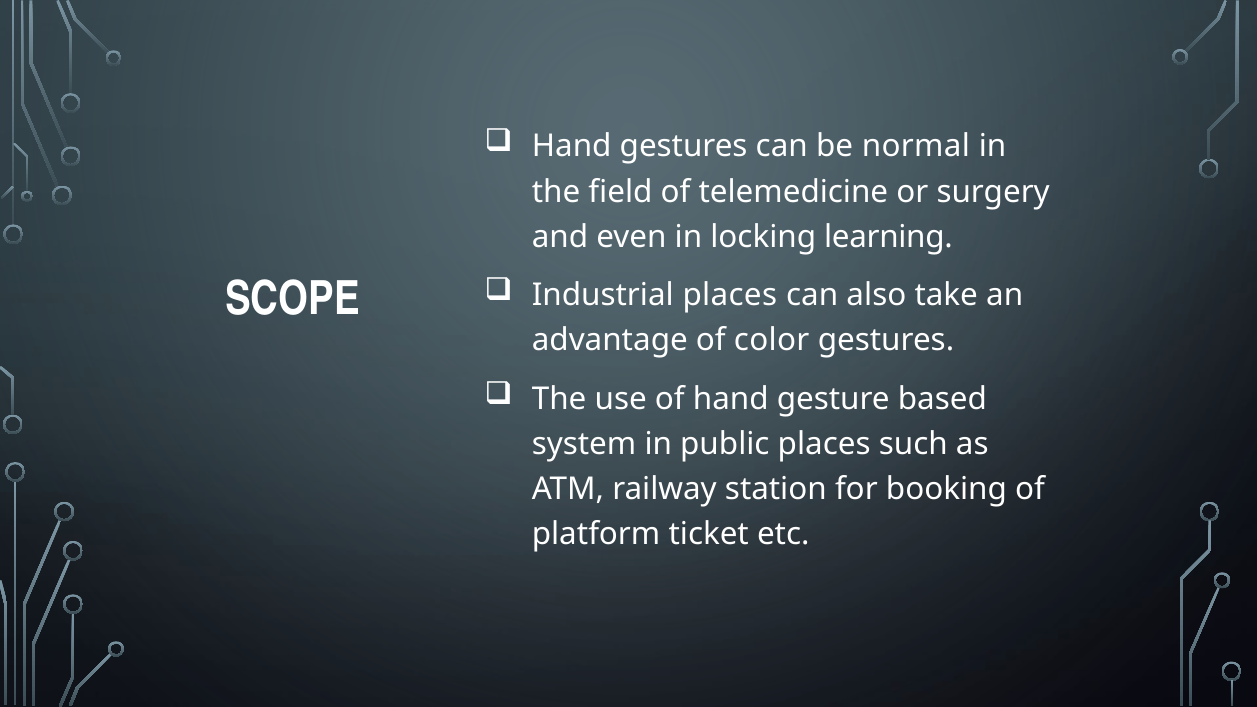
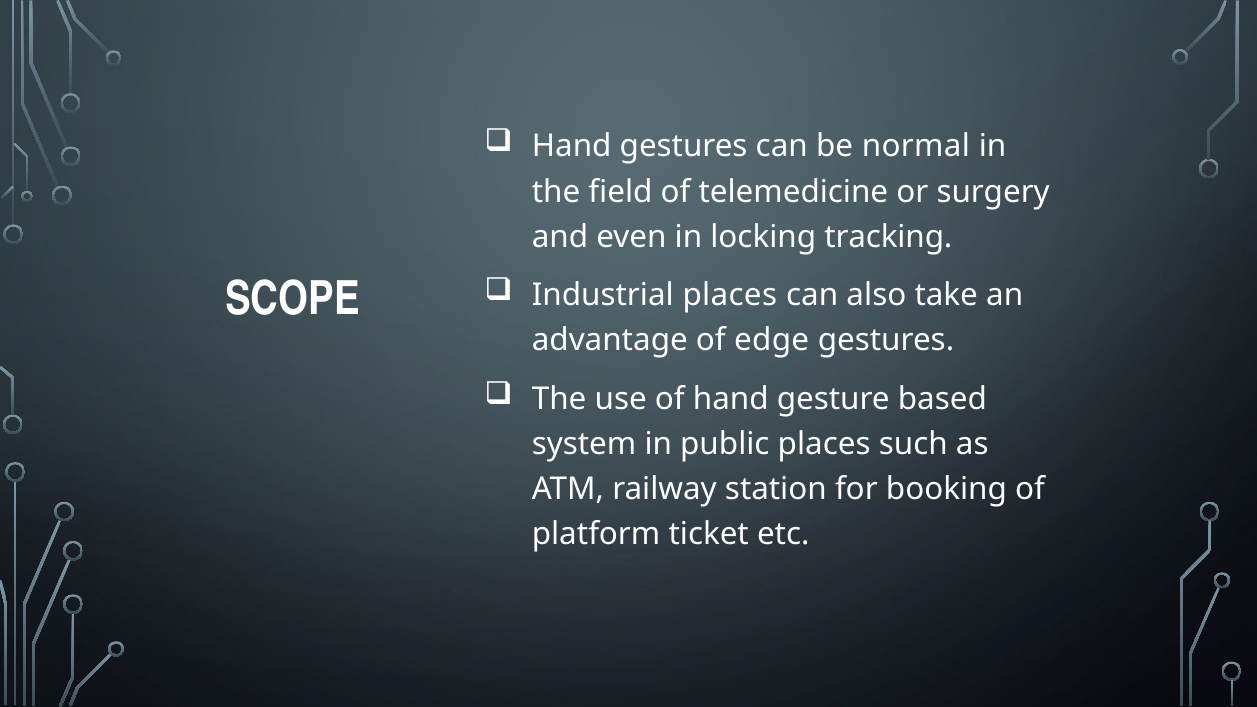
learning: learning -> tracking
color: color -> edge
